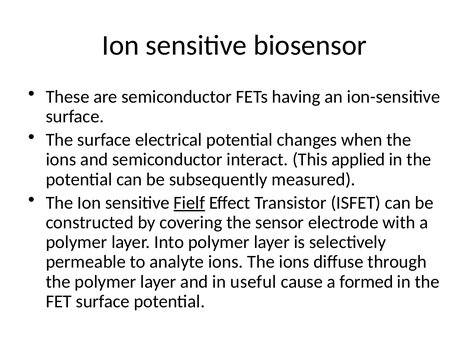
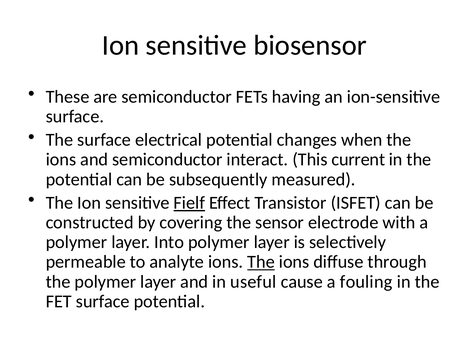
applied: applied -> current
The at (261, 262) underline: none -> present
formed: formed -> fouling
